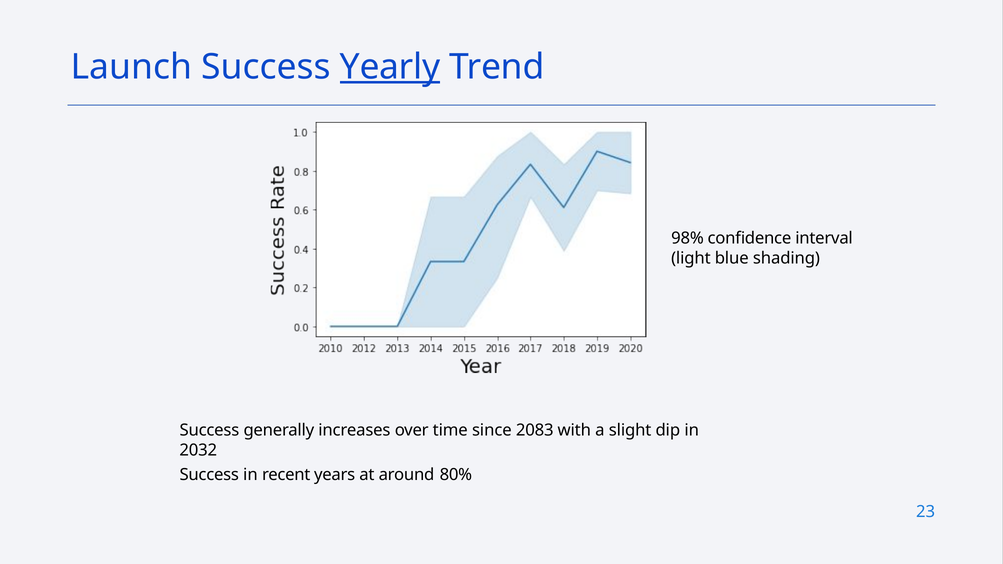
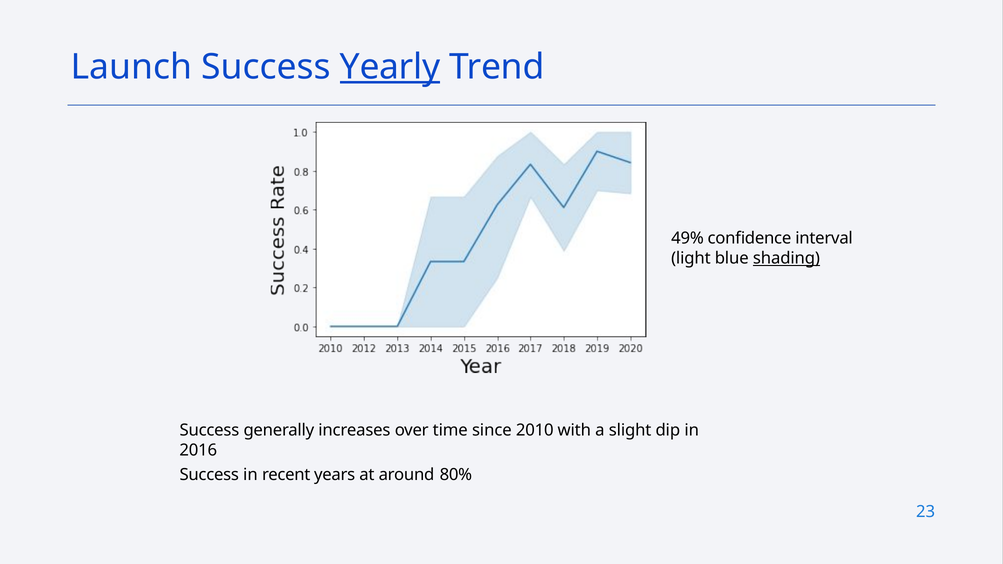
98%: 98% -> 49%
shading underline: none -> present
2083: 2083 -> 2010
2032: 2032 -> 2016
